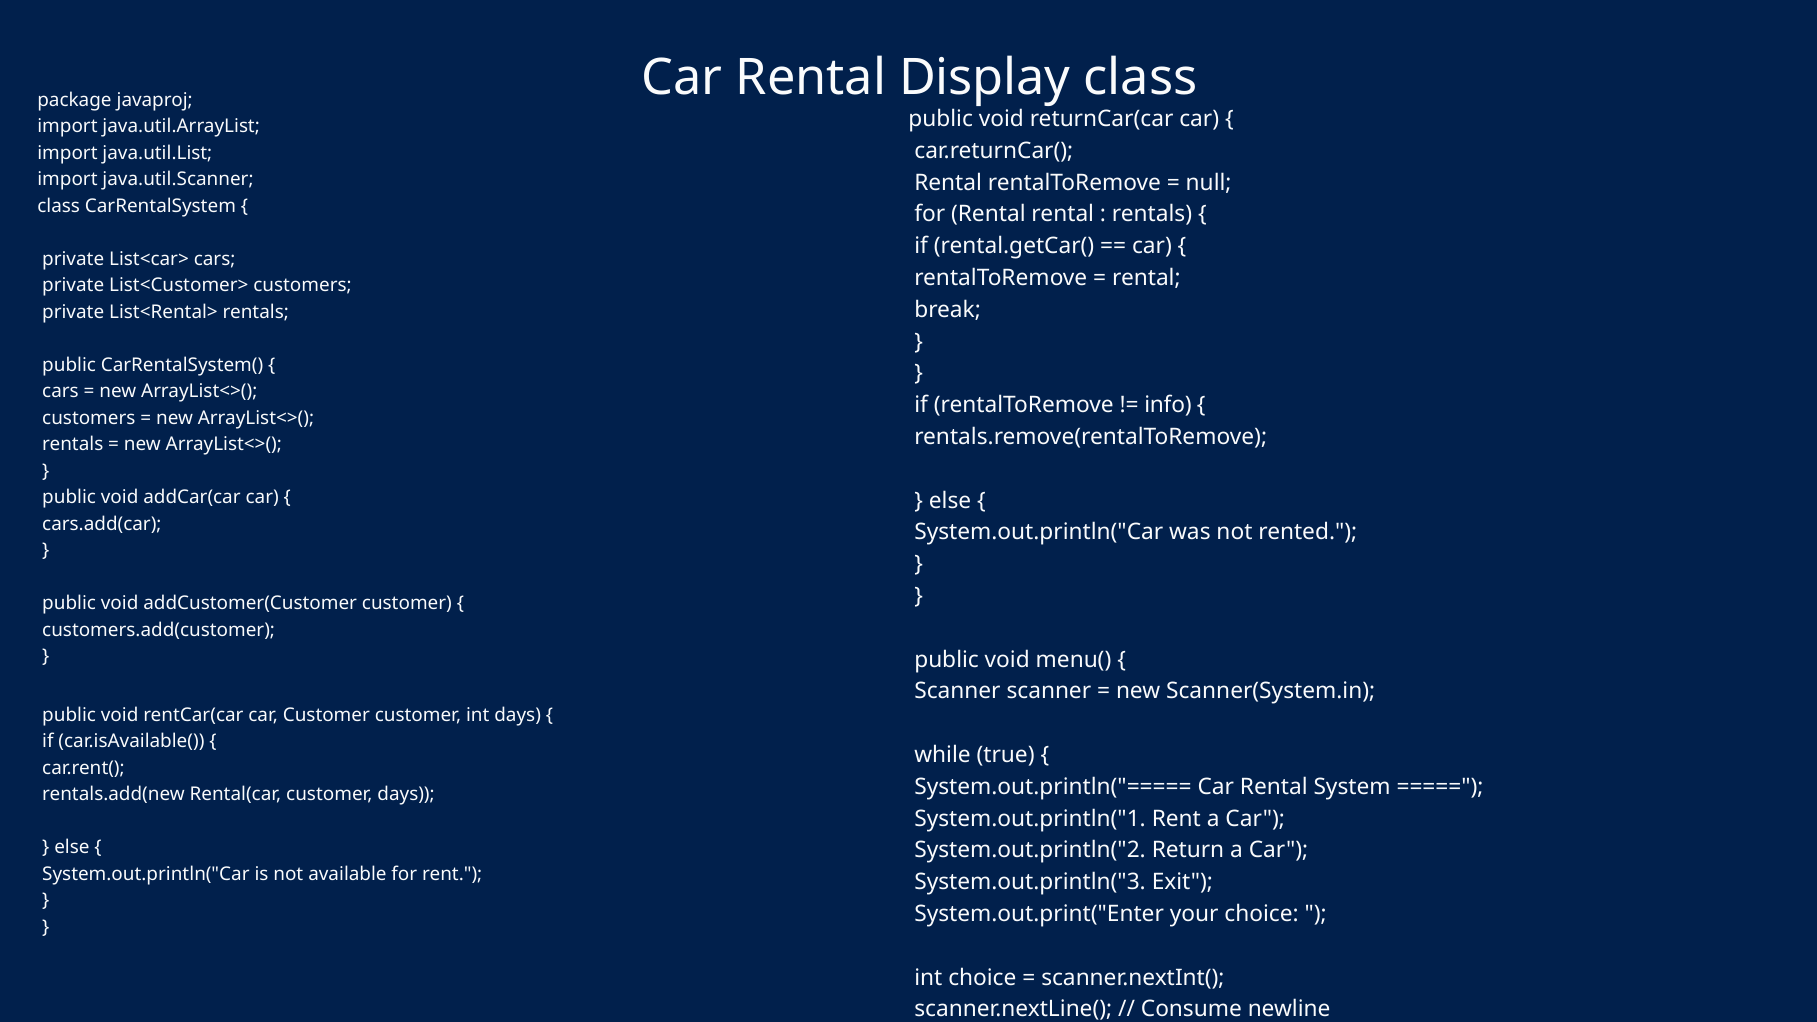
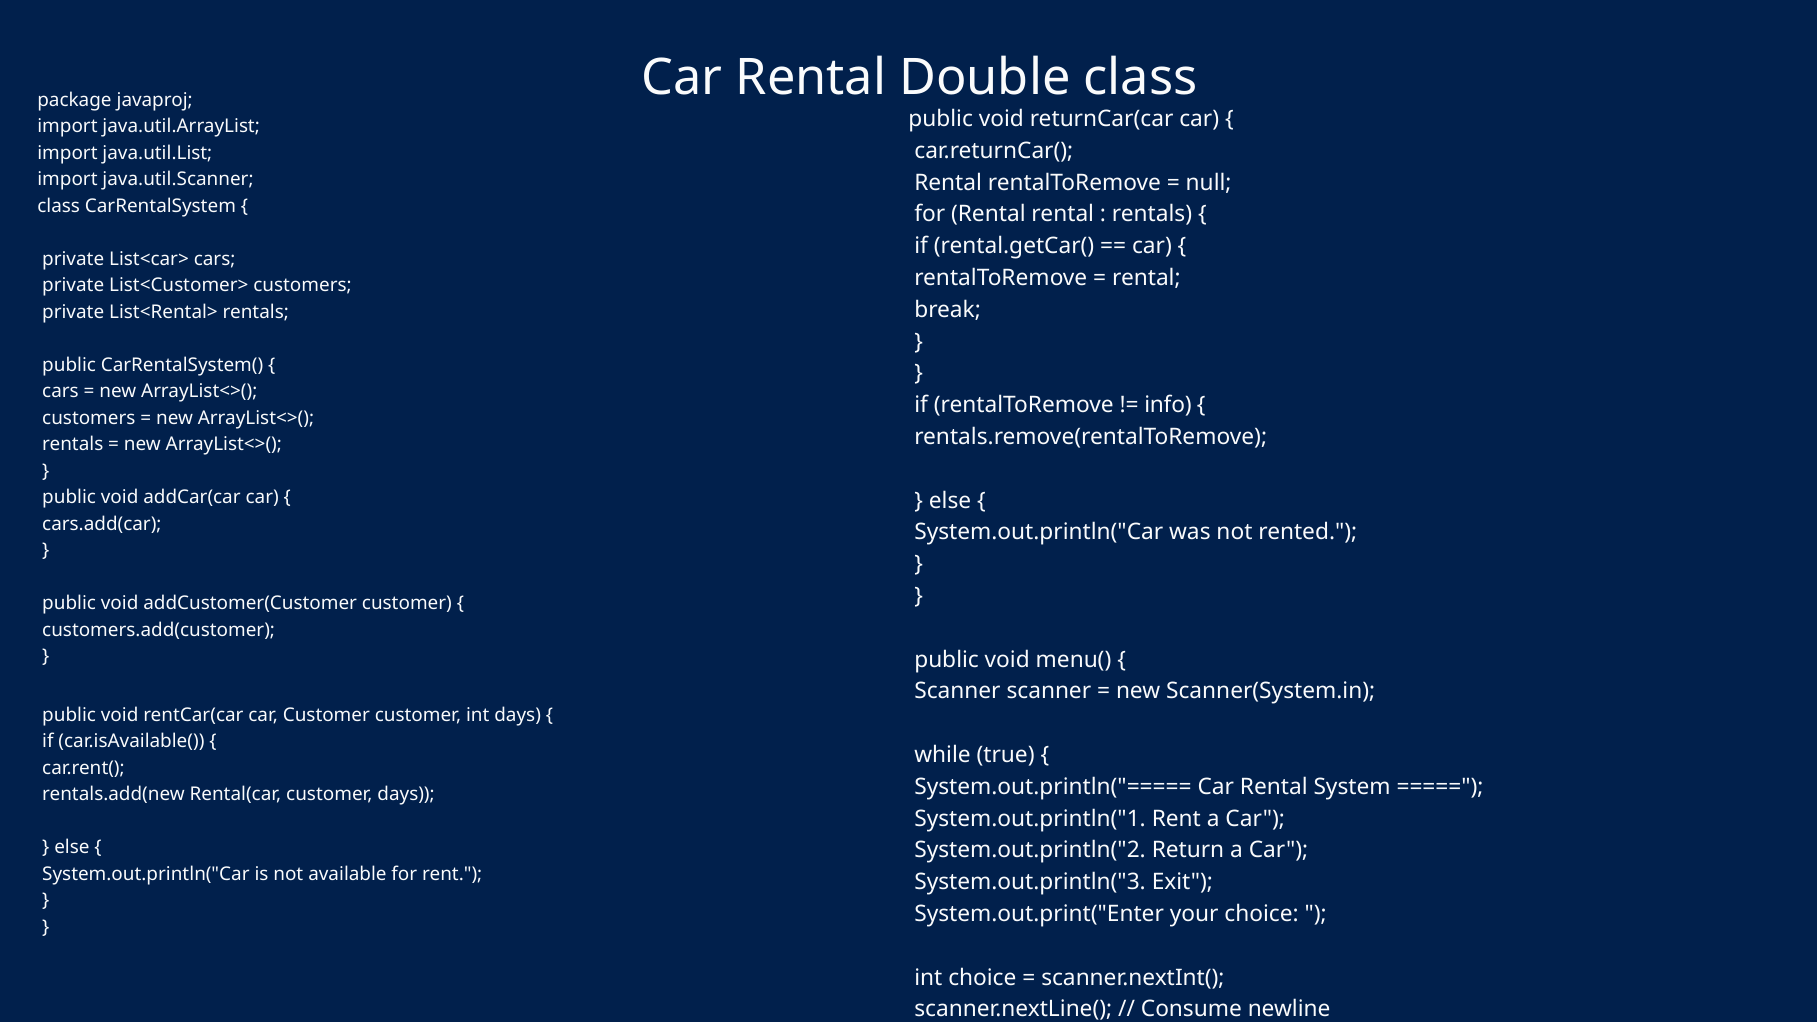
Display: Display -> Double
